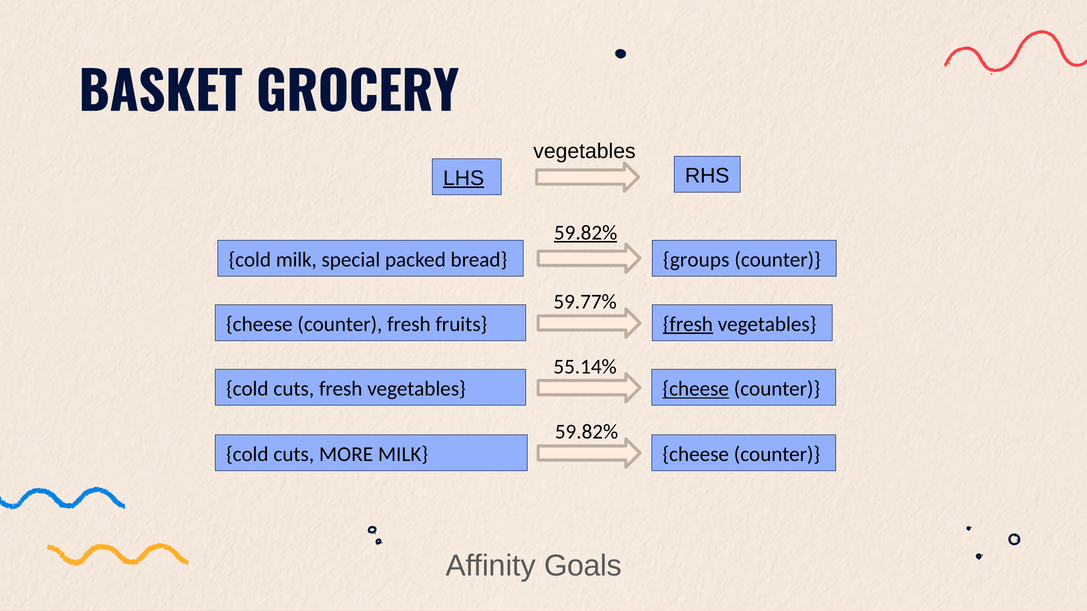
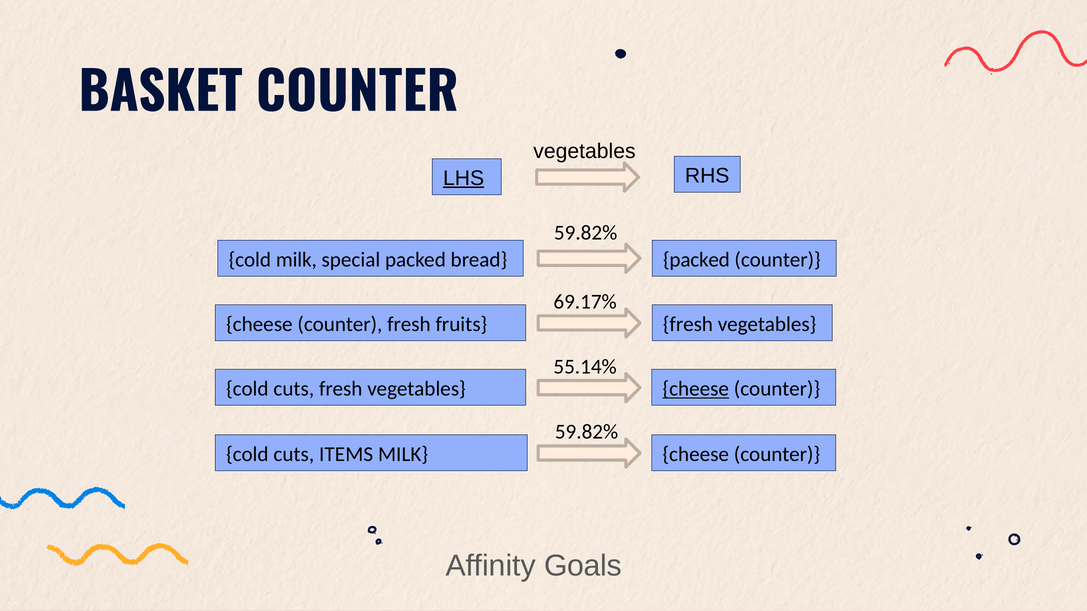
BASKET GROCERY: GROCERY -> COUNTER
59.82% at (586, 233) underline: present -> none
bread groups: groups -> packed
59.77%: 59.77% -> 69.17%
fresh at (688, 324) underline: present -> none
MORE: MORE -> ITEMS
